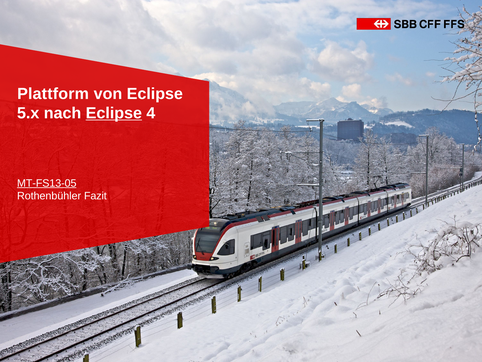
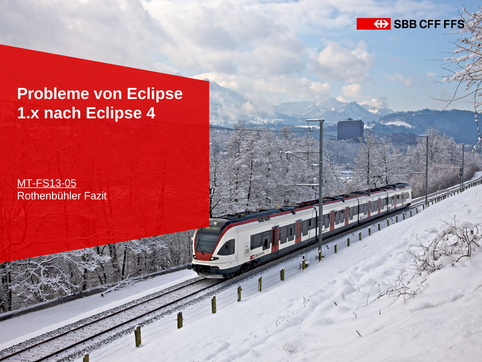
Plattform: Plattform -> Probleme
5.x: 5.x -> 1.x
Eclipse at (114, 113) underline: present -> none
